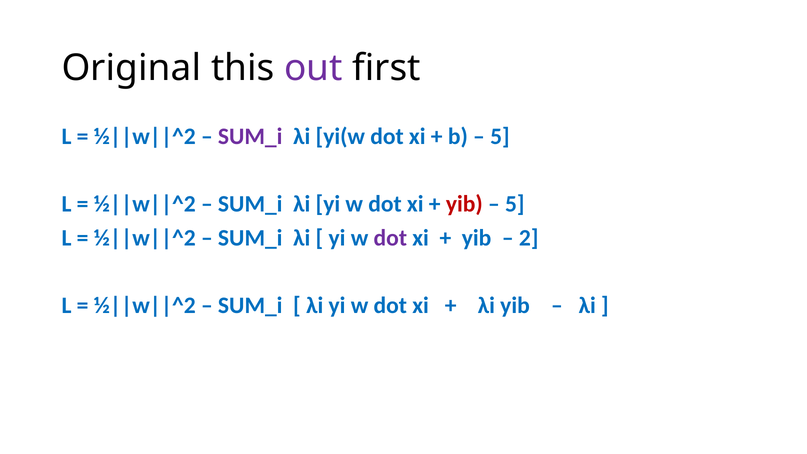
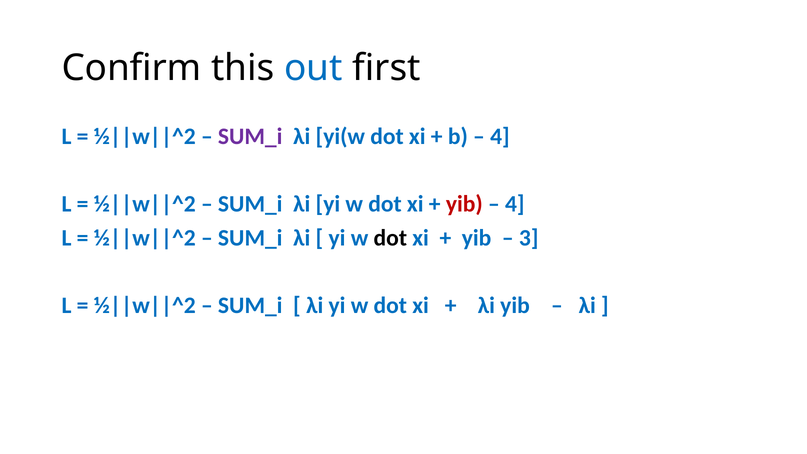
Original: Original -> Confirm
out colour: purple -> blue
5 at (500, 136): 5 -> 4
5 at (515, 204): 5 -> 4
dot at (390, 238) colour: purple -> black
2: 2 -> 3
